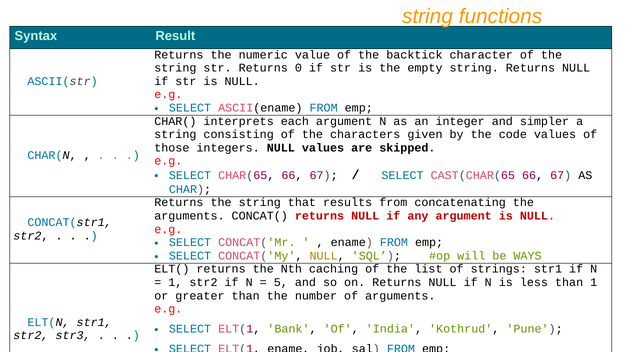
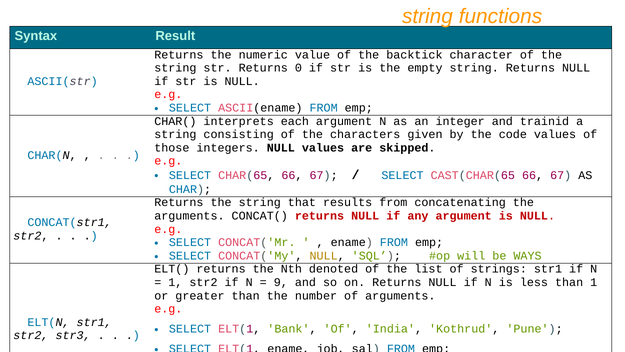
simpler: simpler -> trainid
caching: caching -> denoted
5: 5 -> 9
